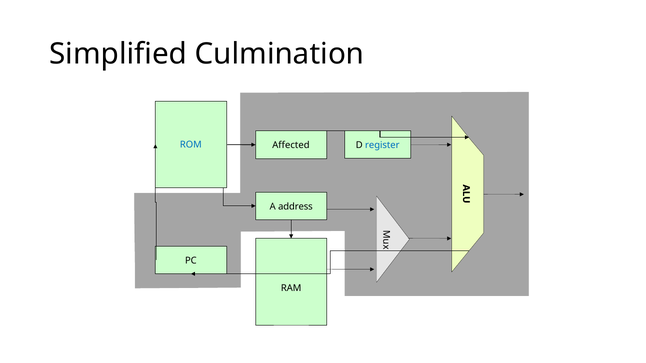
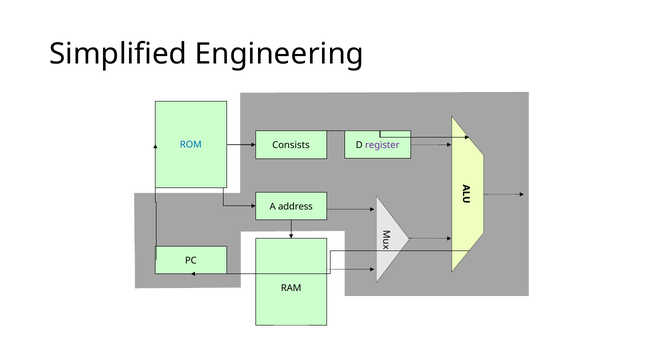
Culmination: Culmination -> Engineering
register colour: blue -> purple
Affected: Affected -> Consists
